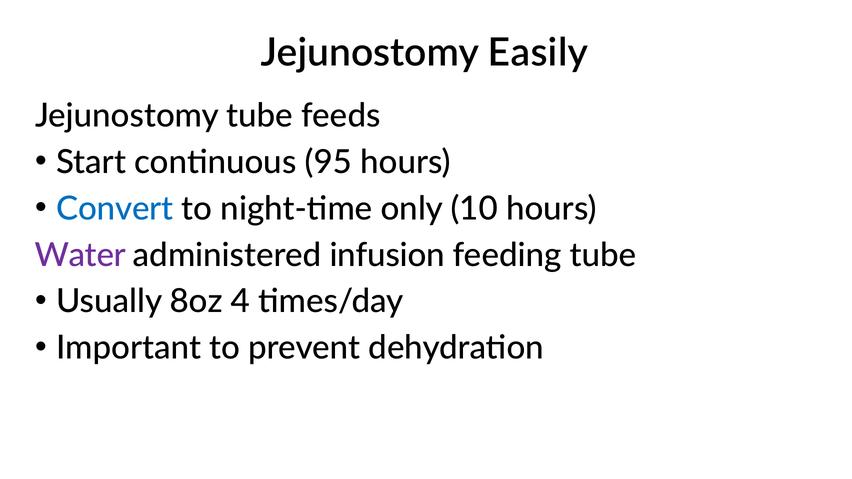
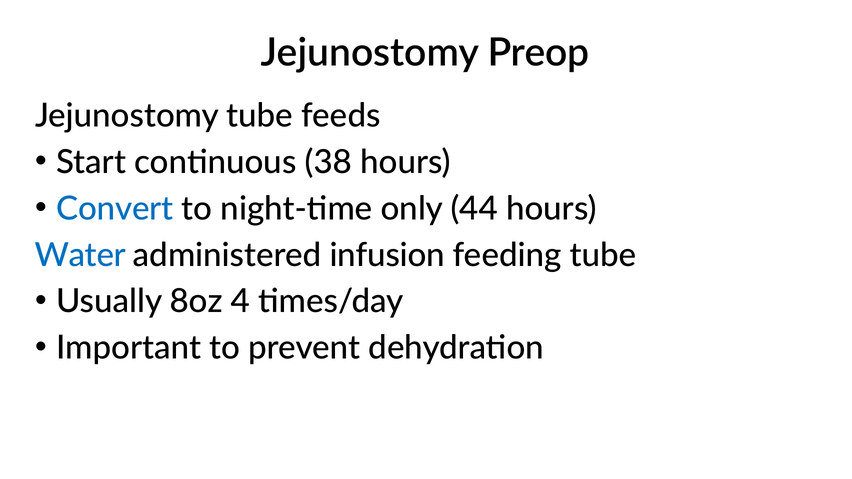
Easily: Easily -> Preop
95: 95 -> 38
10: 10 -> 44
Water colour: purple -> blue
